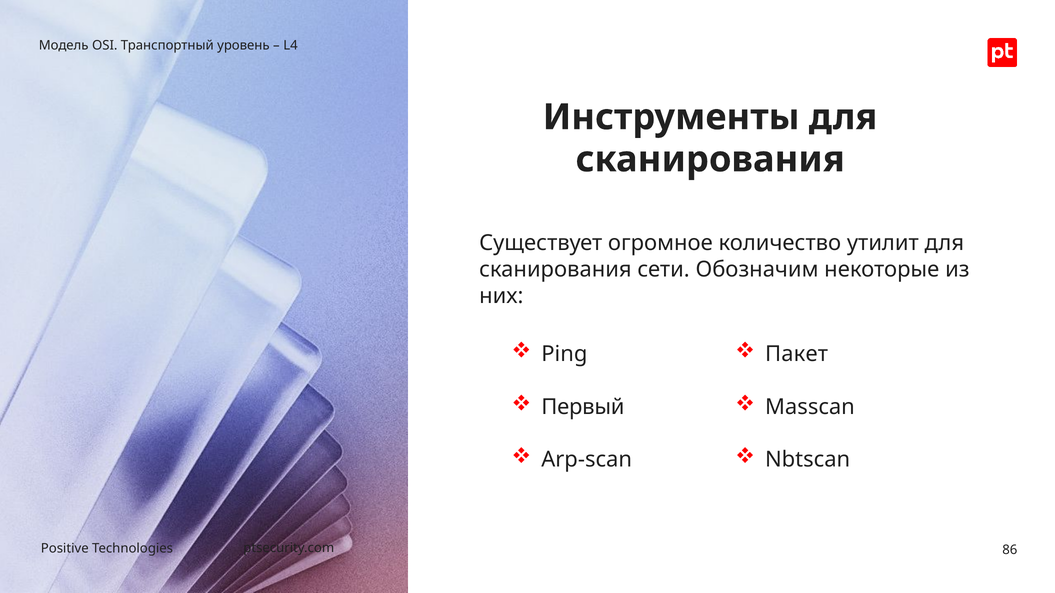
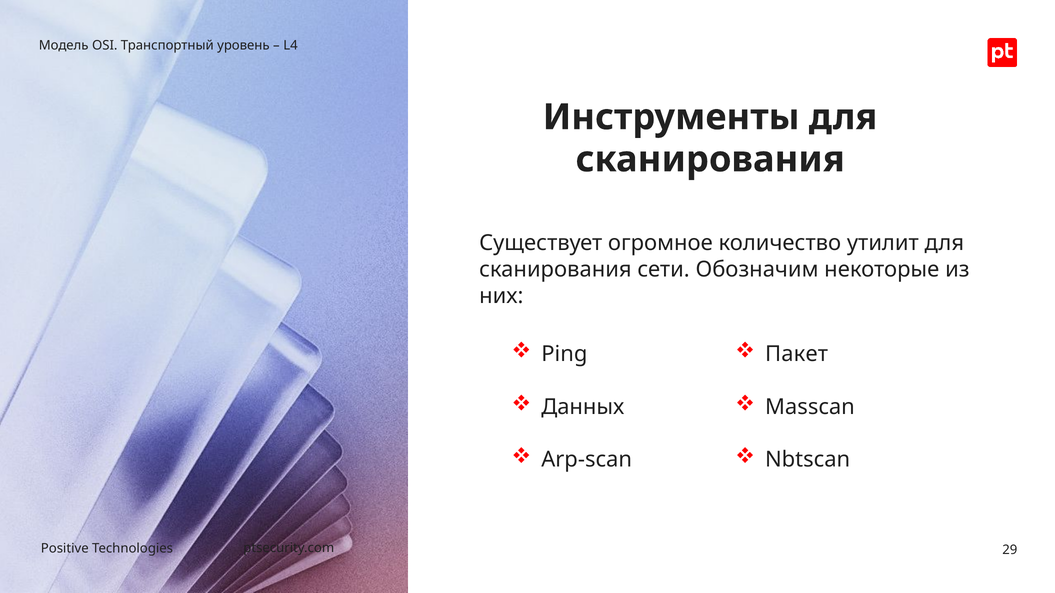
Первый: Первый -> Данных
86: 86 -> 29
